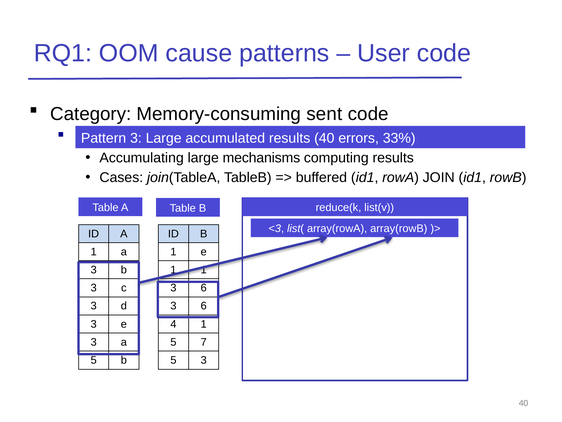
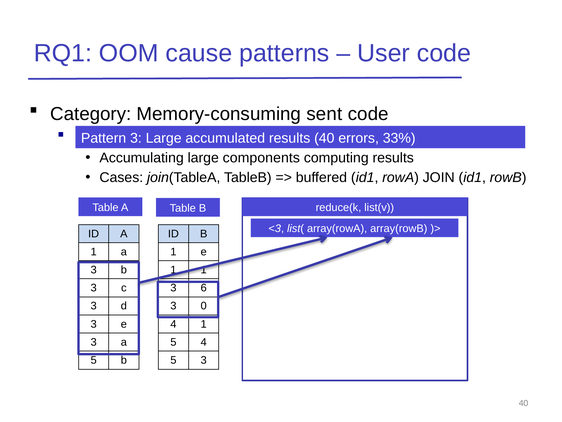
mechanisms: mechanisms -> components
6 at (204, 306): 6 -> 0
5 7: 7 -> 4
